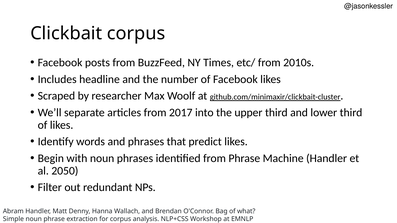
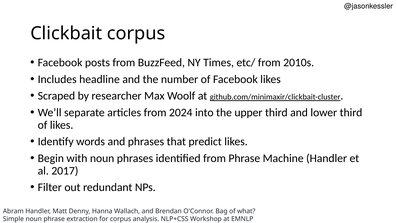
2017: 2017 -> 2024
2050: 2050 -> 2017
